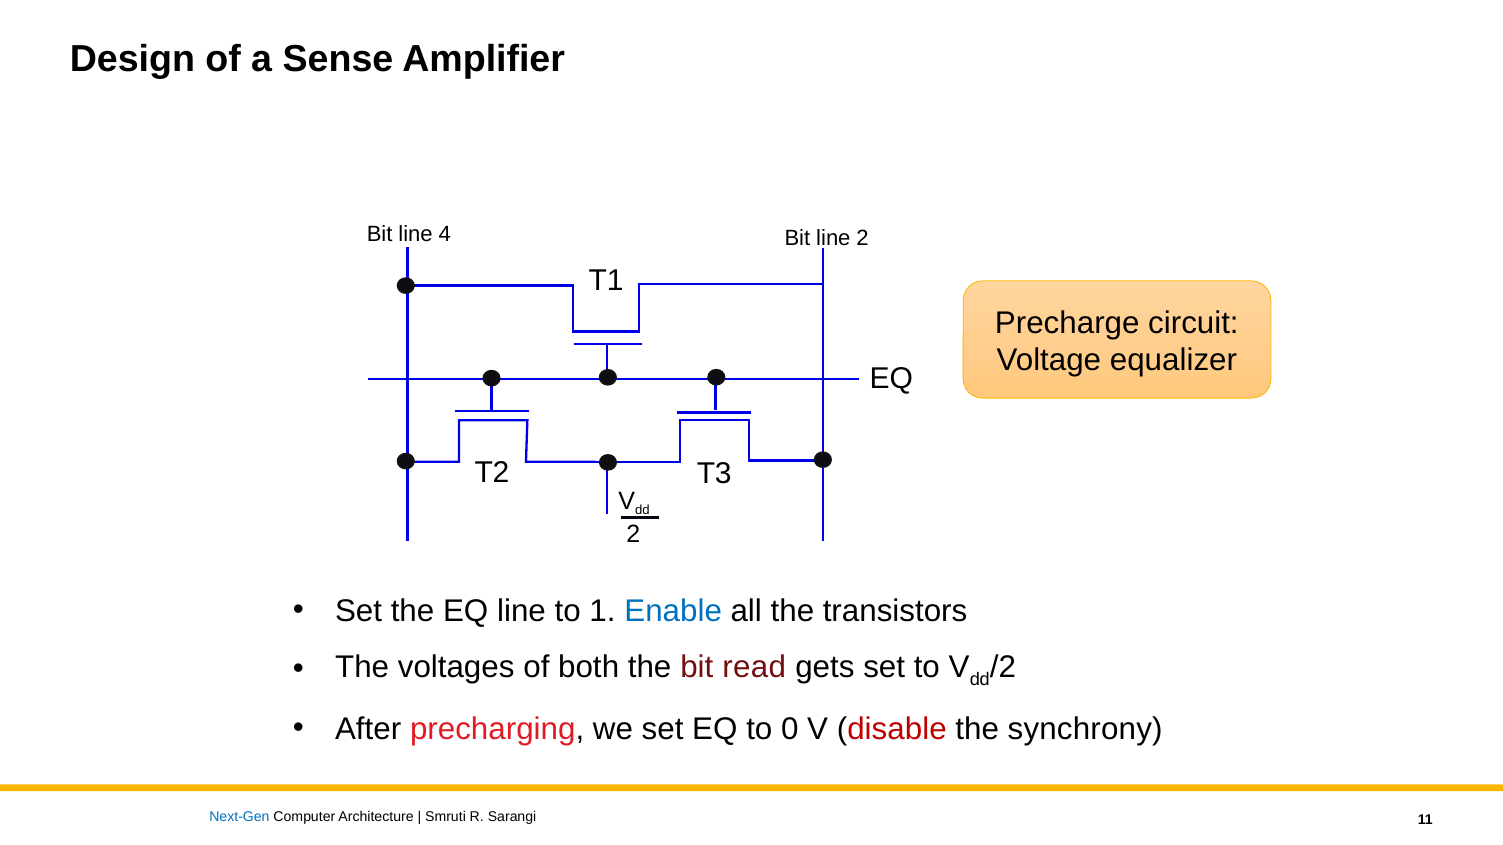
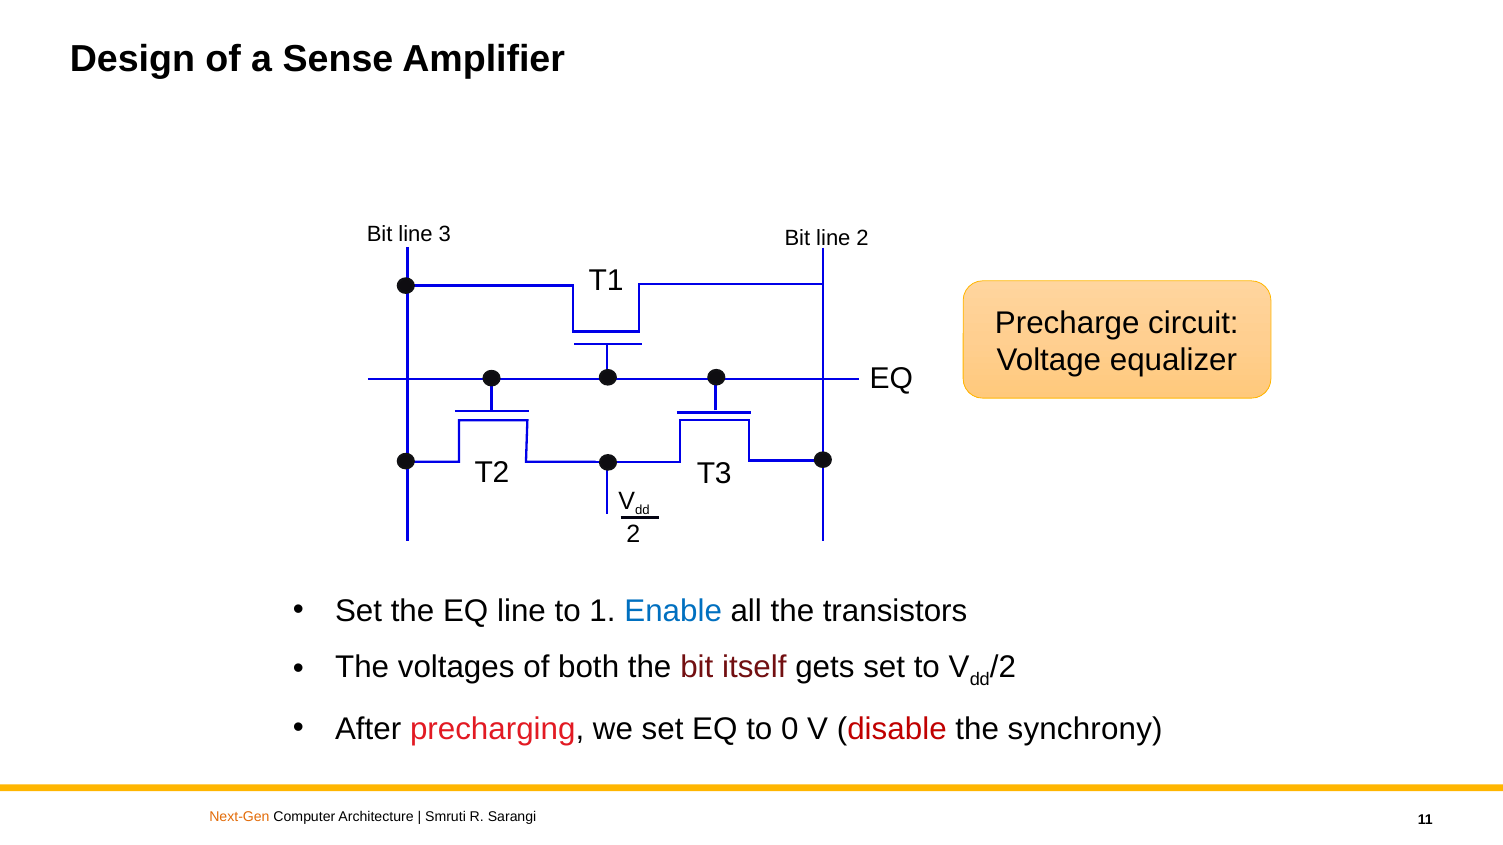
4: 4 -> 3
read: read -> itself
Next-Gen colour: blue -> orange
